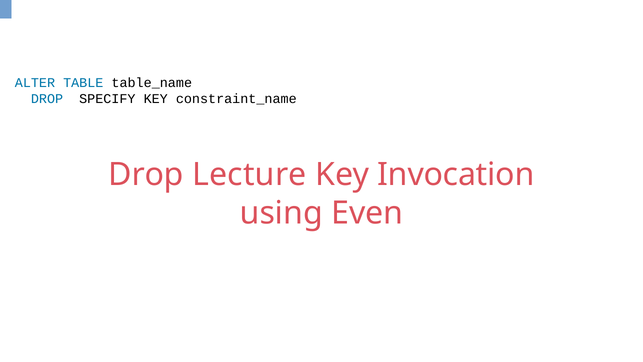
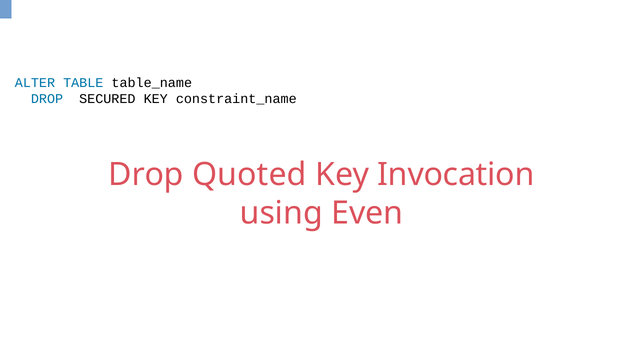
SPECIFY: SPECIFY -> SECURED
Lecture: Lecture -> Quoted
